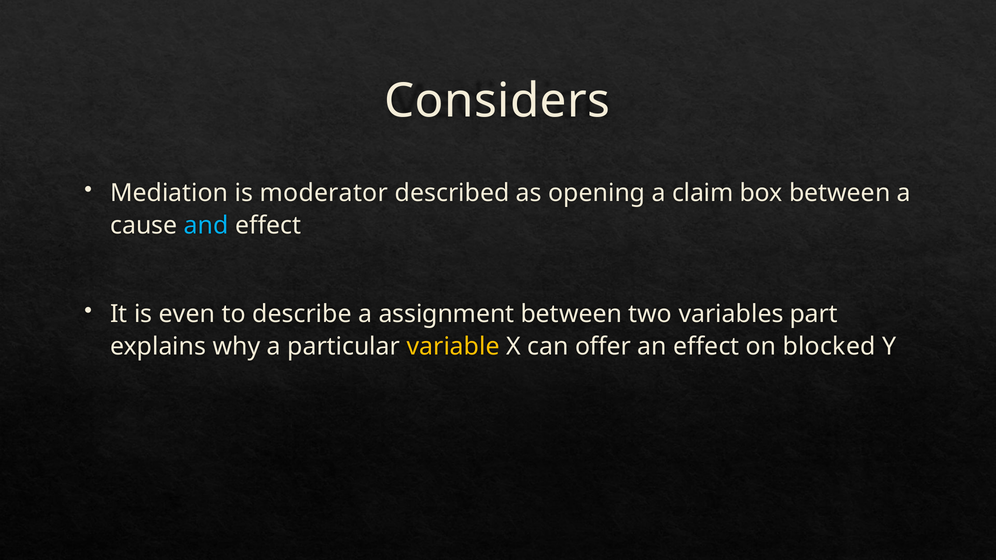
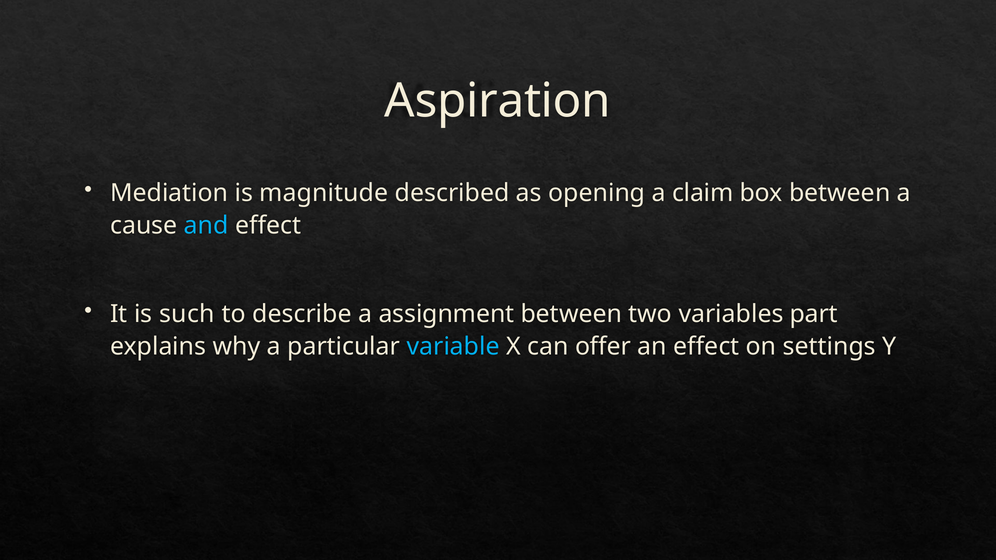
Considers: Considers -> Aspiration
moderator: moderator -> magnitude
even: even -> such
variable colour: yellow -> light blue
blocked: blocked -> settings
